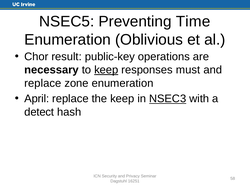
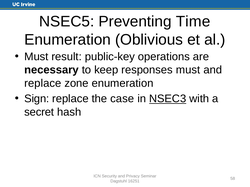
Chor at (36, 57): Chor -> Must
keep at (106, 70) underline: present -> none
April: April -> Sign
the keep: keep -> case
detect: detect -> secret
